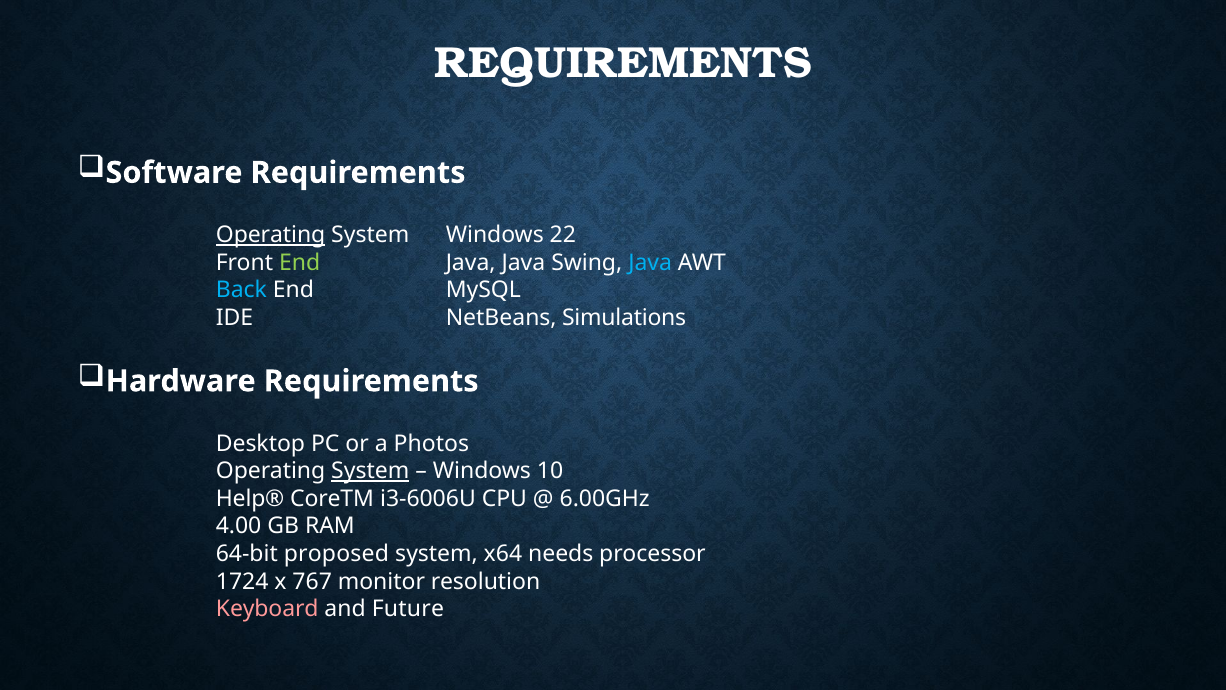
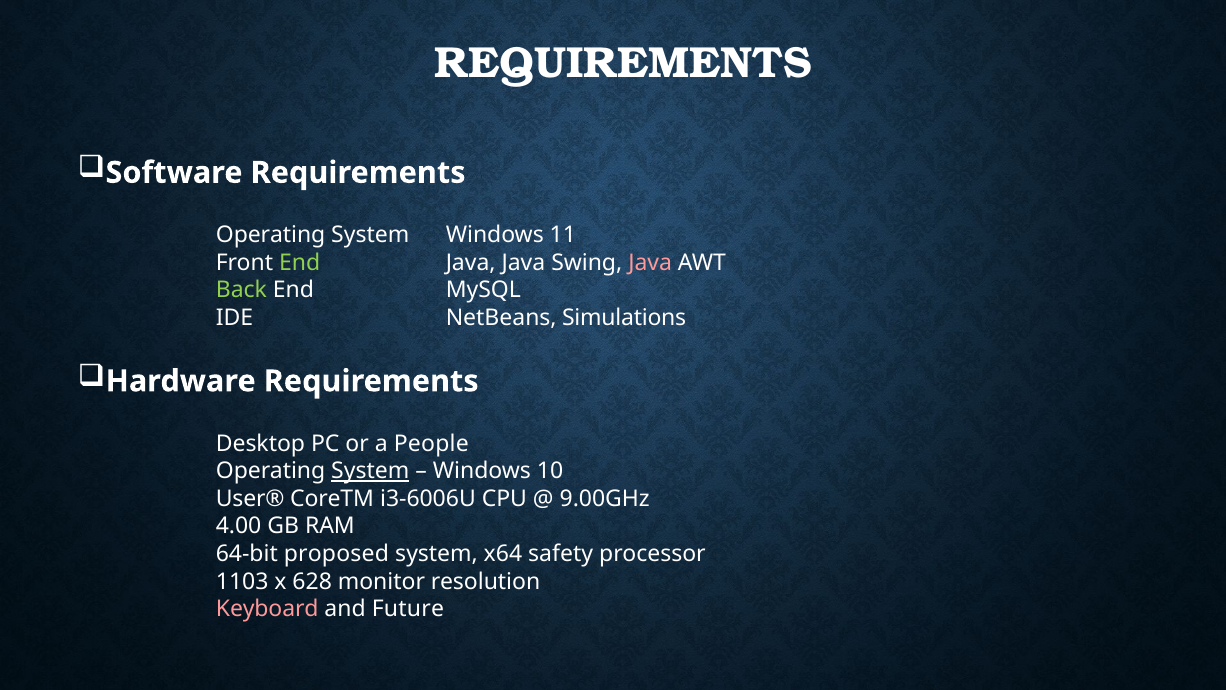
Operating at (271, 235) underline: present -> none
22: 22 -> 11
Java at (650, 262) colour: light blue -> pink
Back colour: light blue -> light green
Photos: Photos -> People
Help®: Help® -> User®
6.00GHz: 6.00GHz -> 9.00GHz
needs: needs -> safety
1724: 1724 -> 1103
767: 767 -> 628
